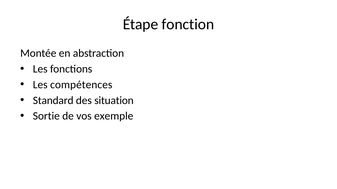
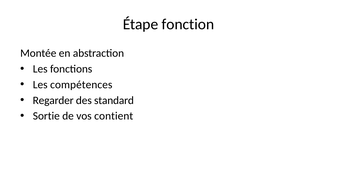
Standard: Standard -> Regarder
situation: situation -> standard
exemple: exemple -> contient
